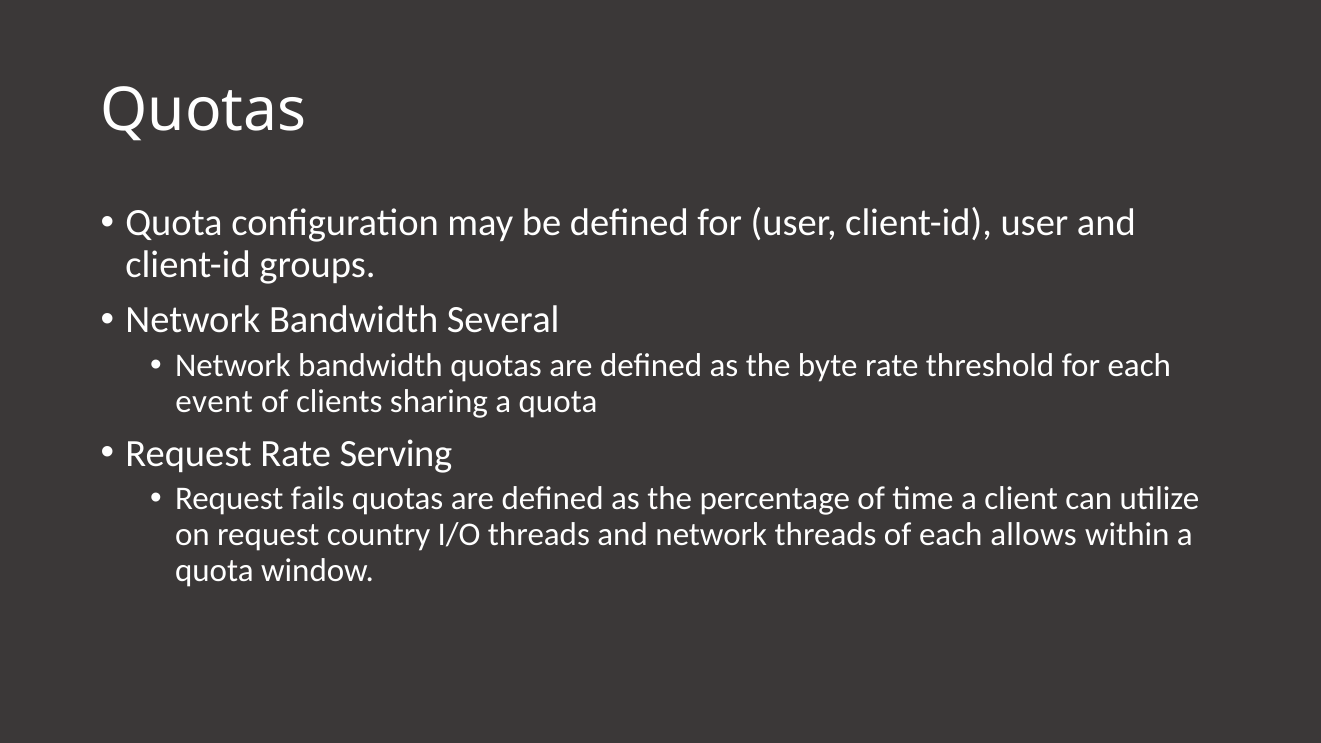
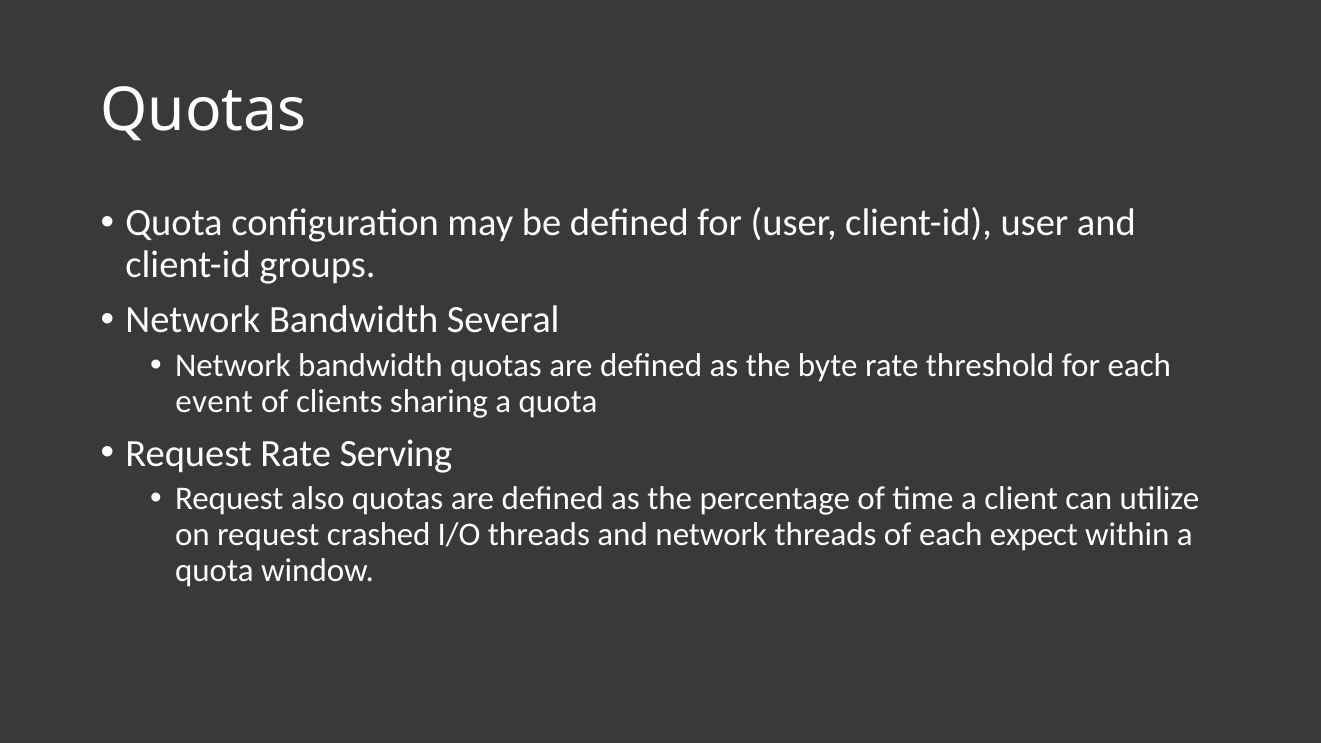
fails: fails -> also
country: country -> crashed
allows: allows -> expect
